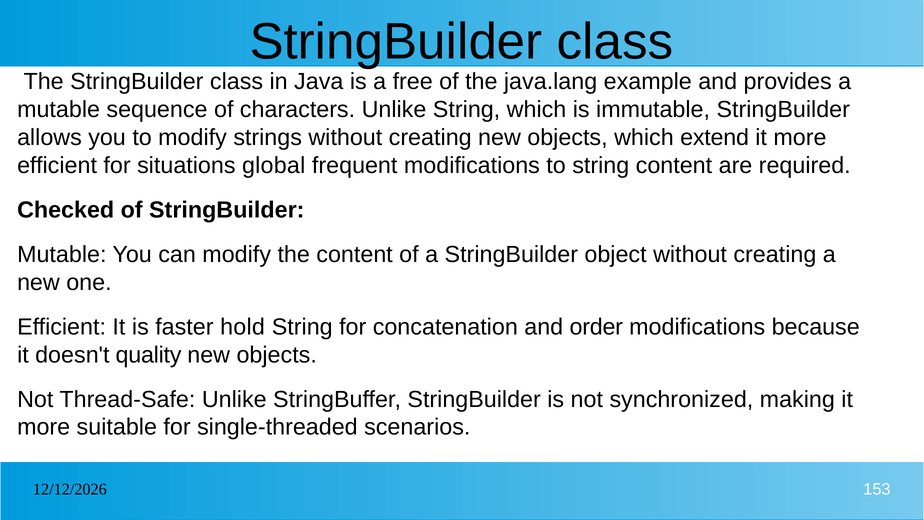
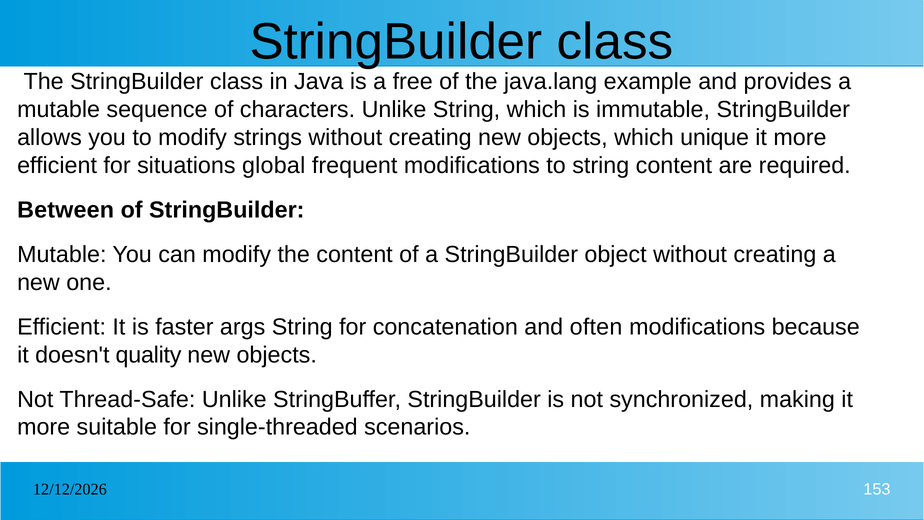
extend: extend -> unique
Checked: Checked -> Between
hold: hold -> args
order: order -> often
